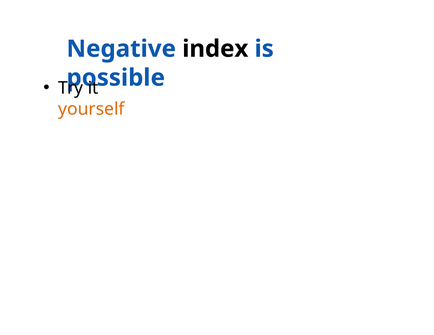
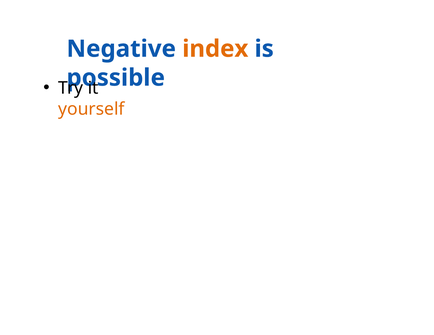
index colour: black -> orange
